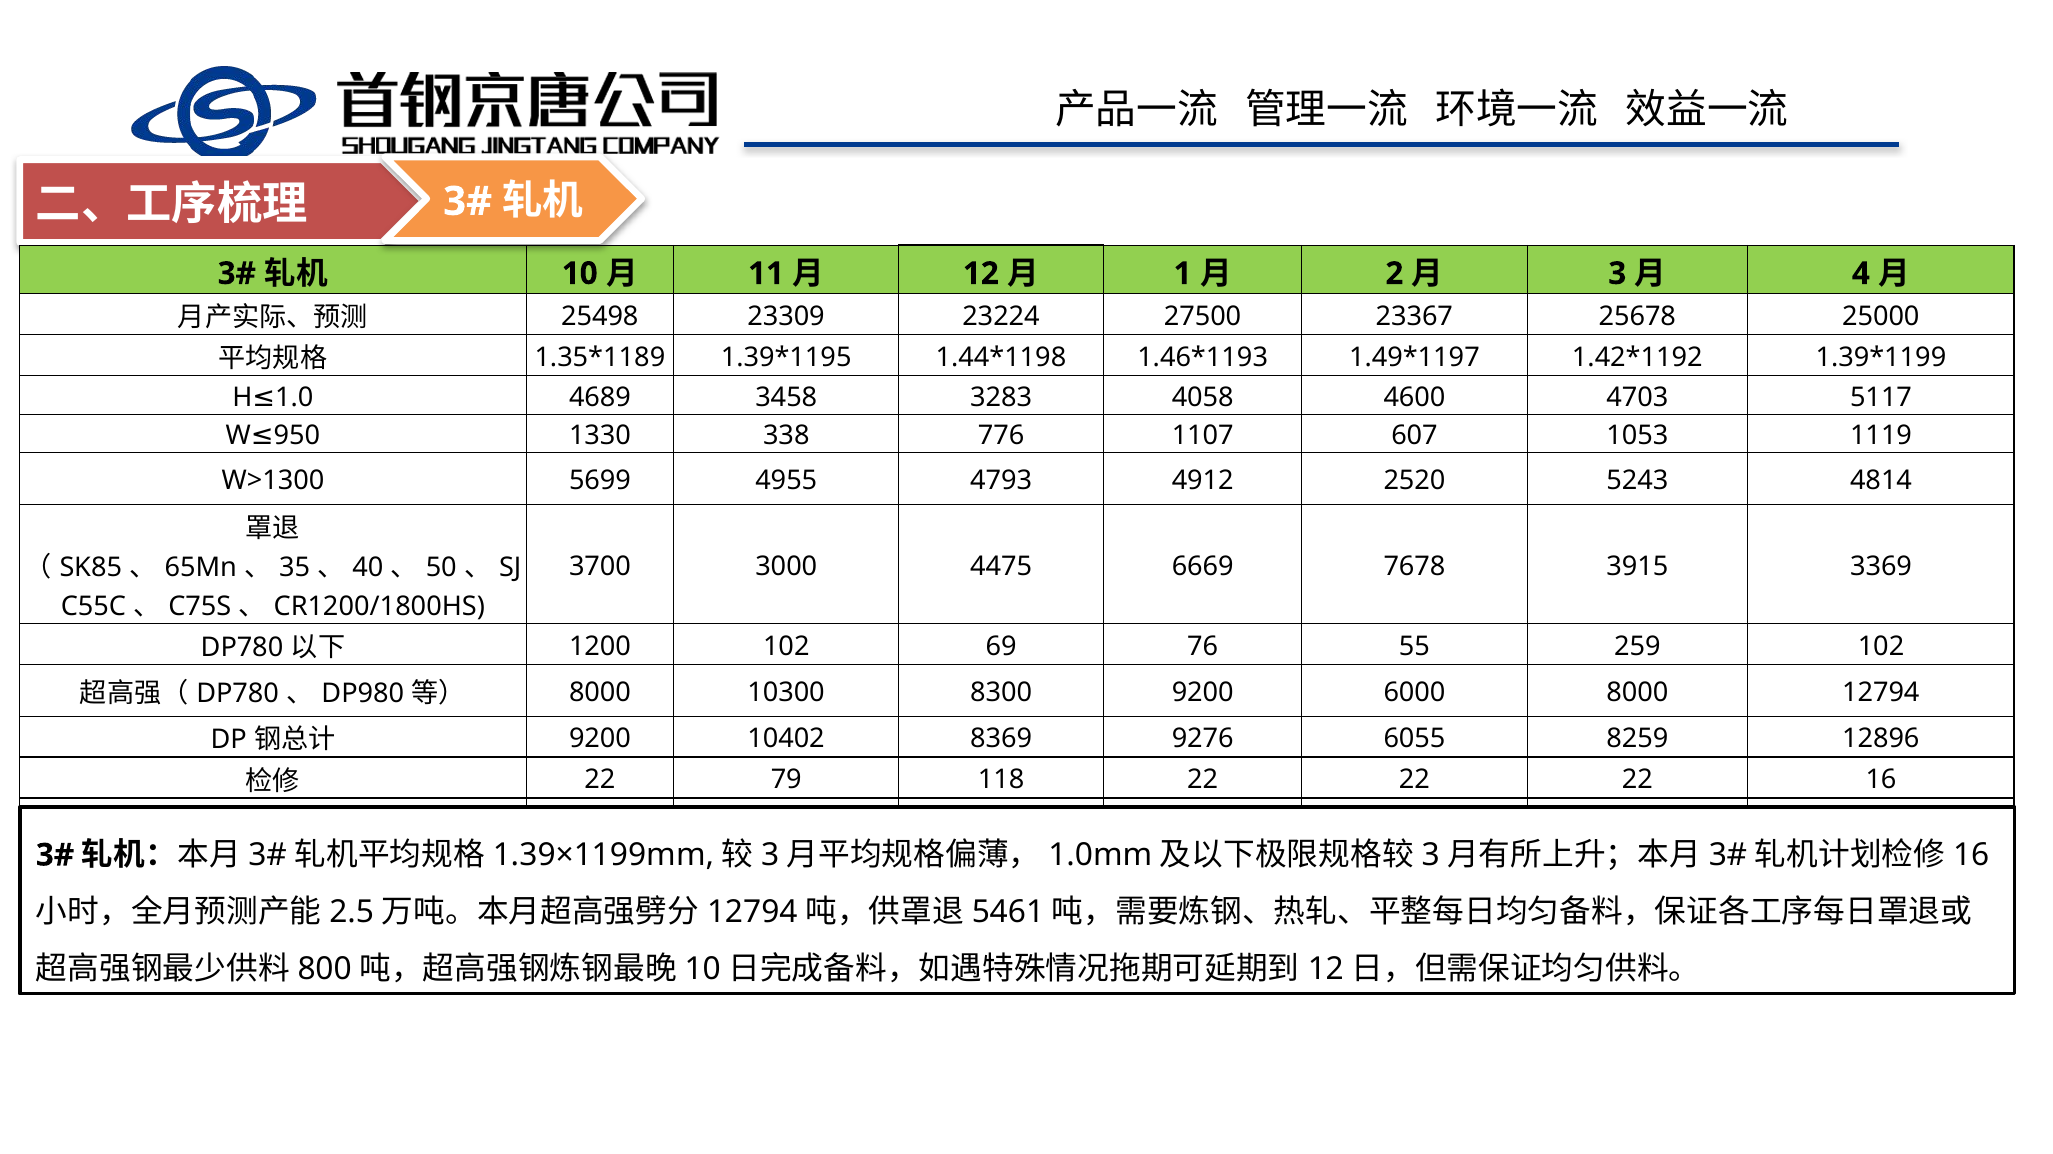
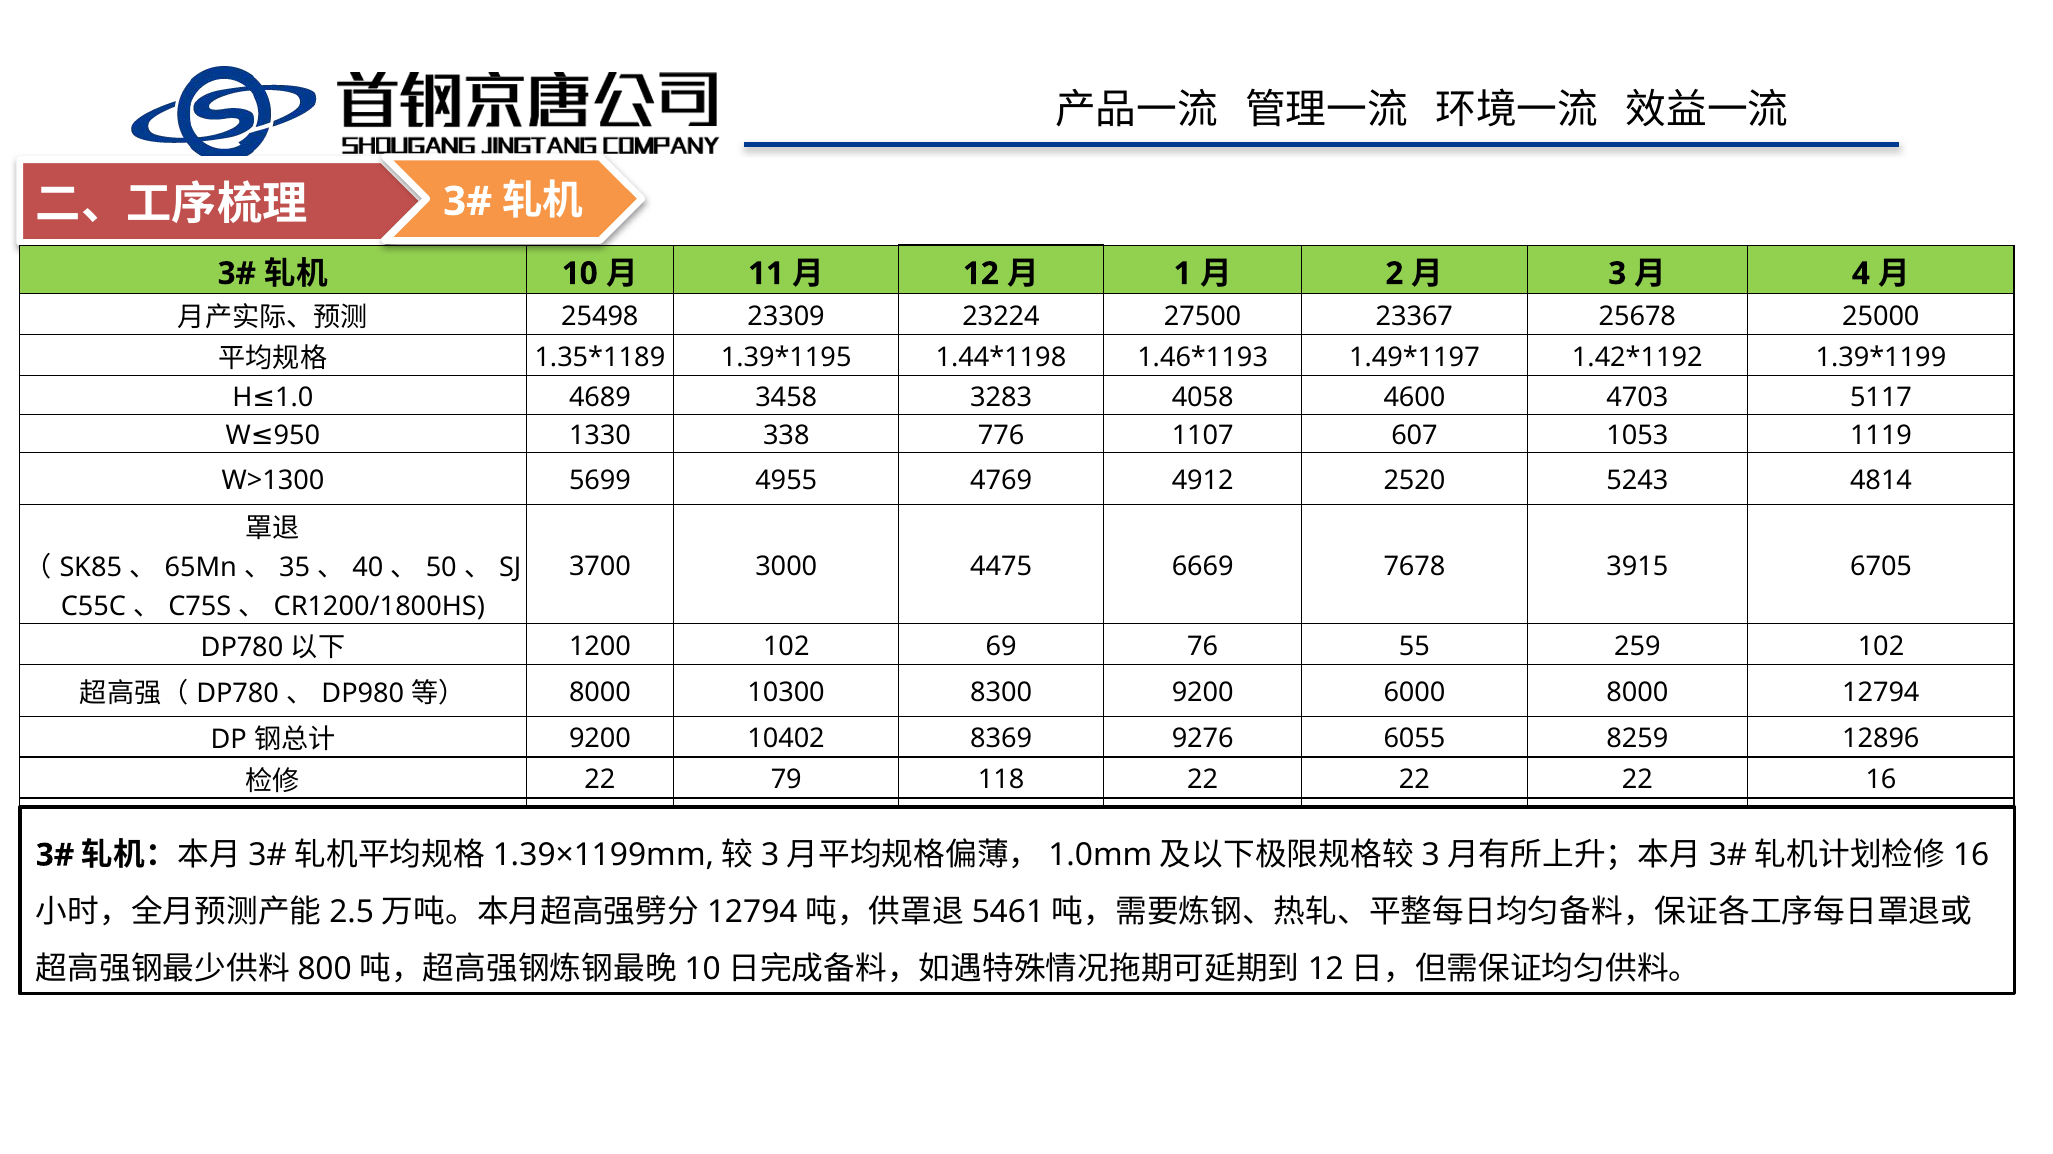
4793: 4793 -> 4769
3369: 3369 -> 6705
